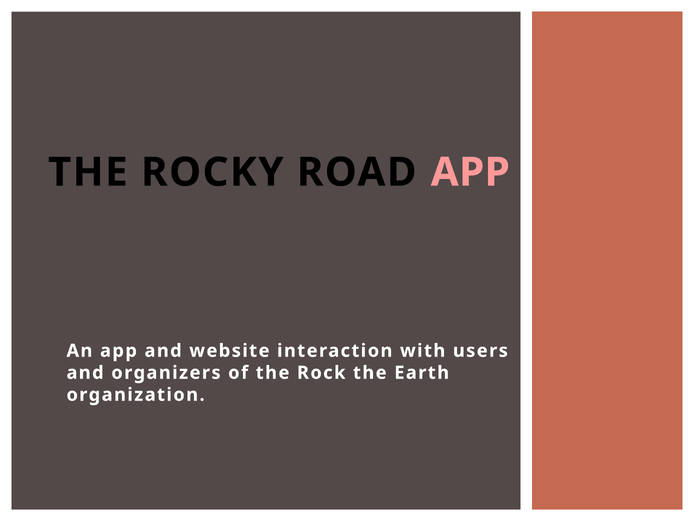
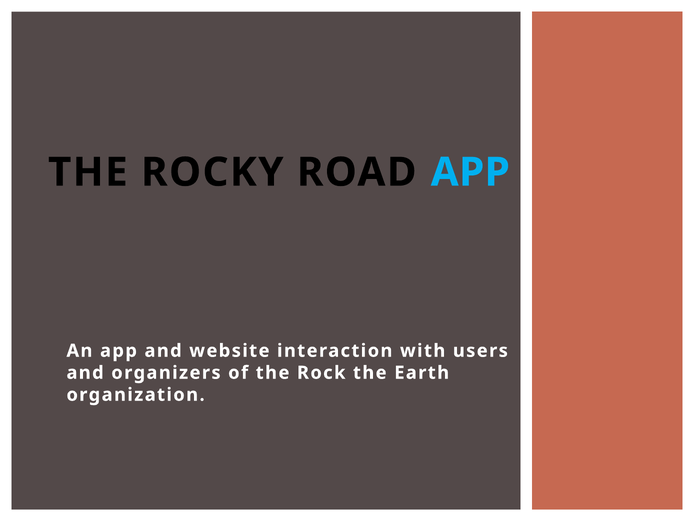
APP at (470, 172) colour: pink -> light blue
